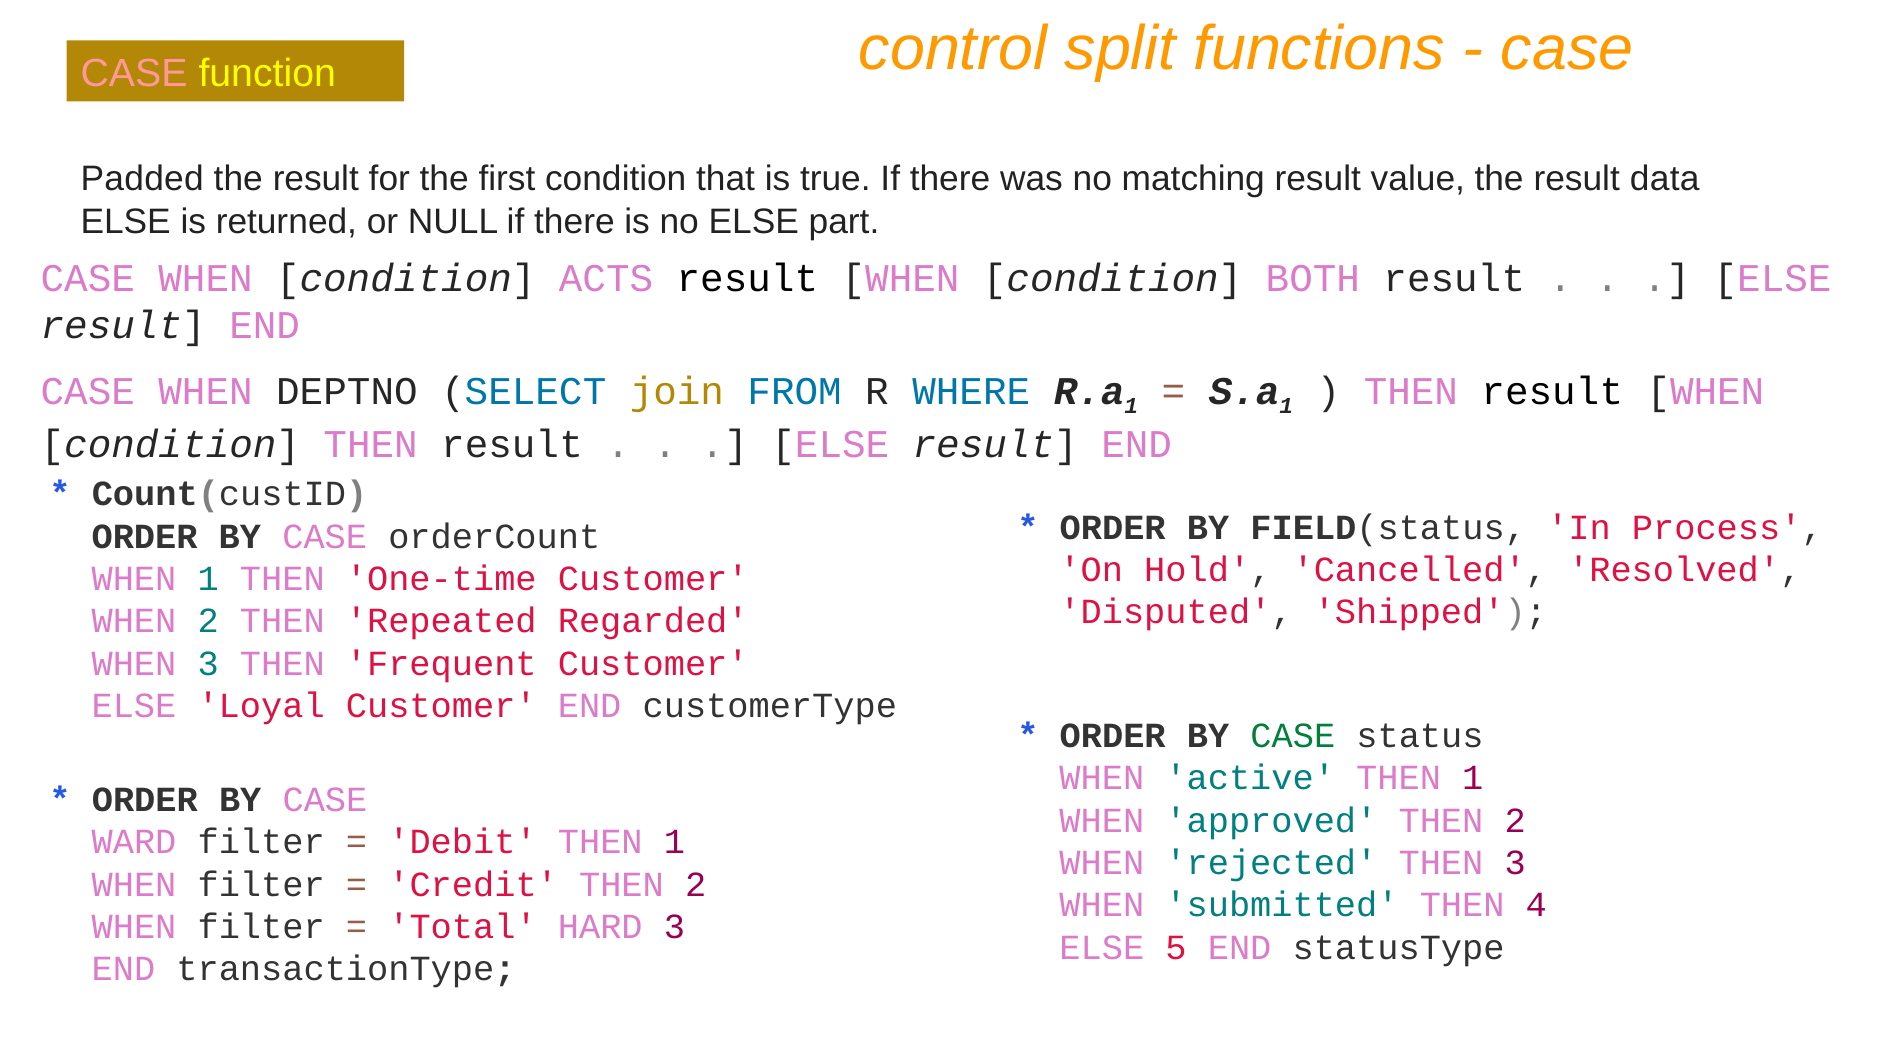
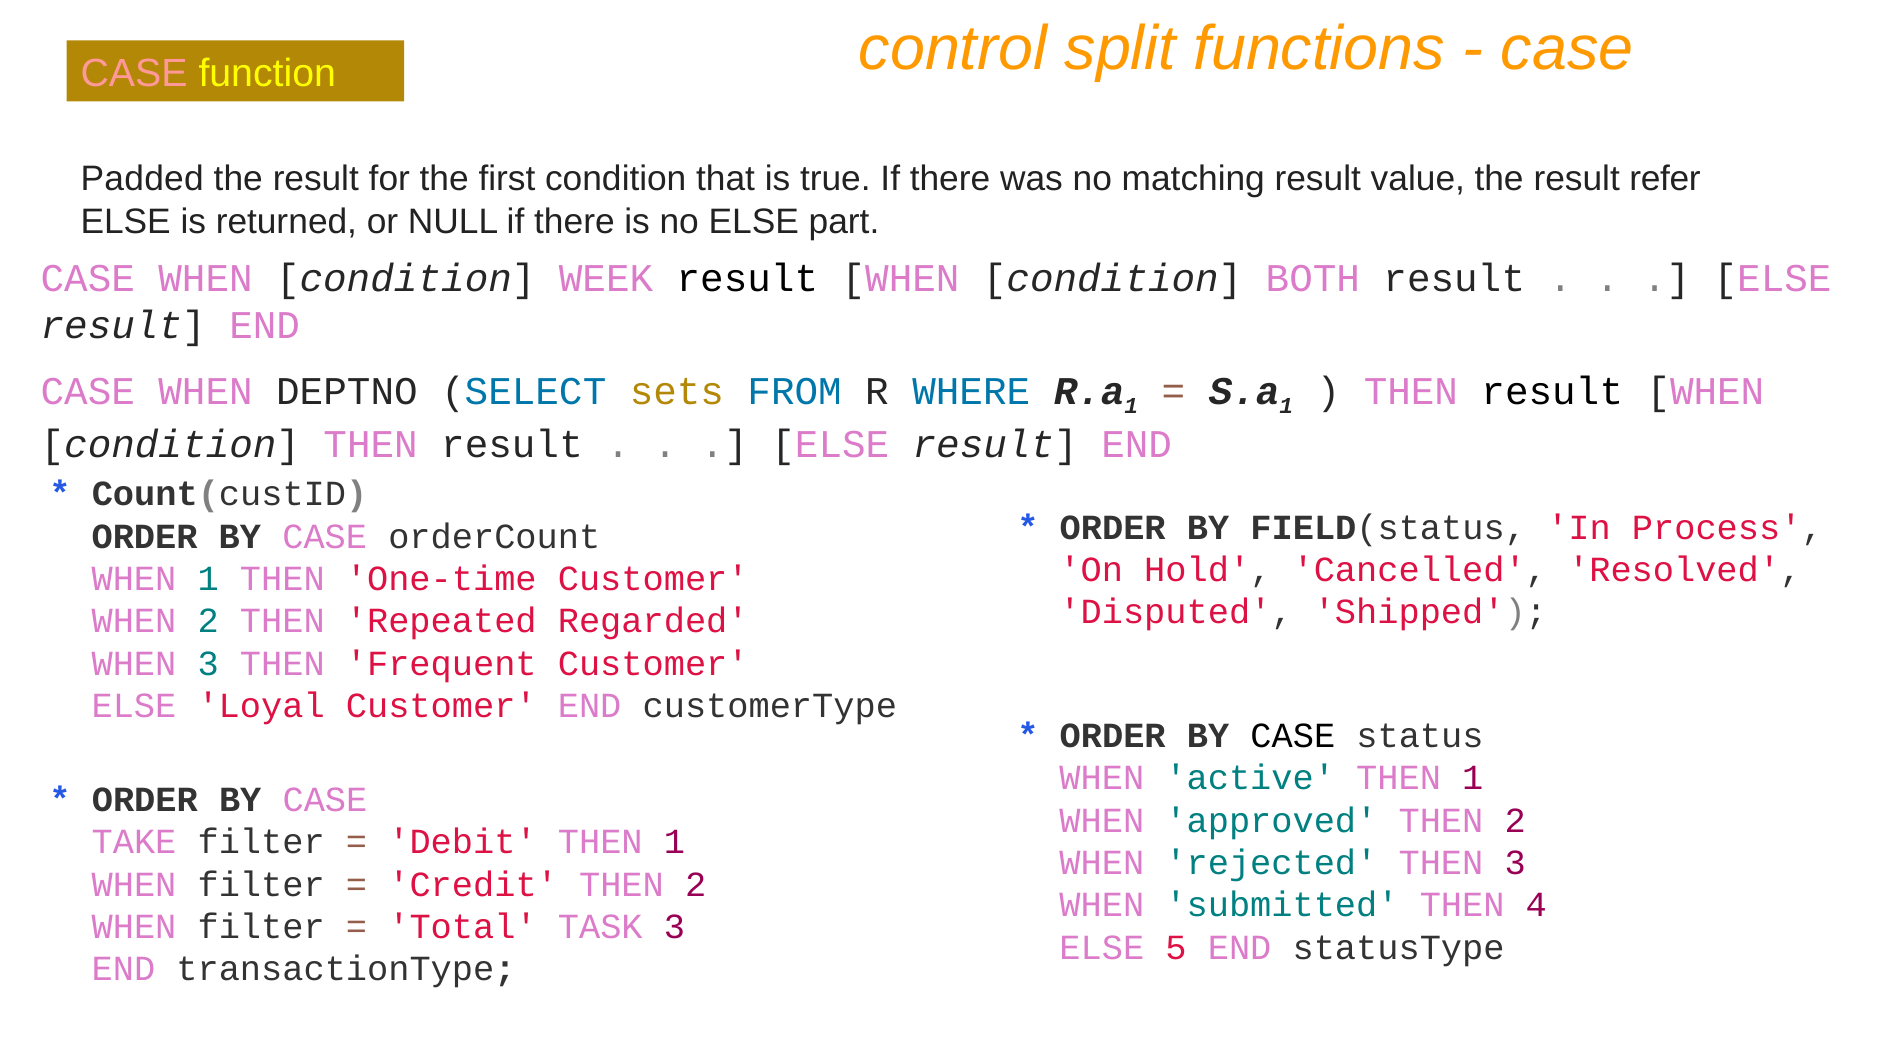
data: data -> refer
ACTS: ACTS -> WEEK
join: join -> sets
CASE at (1293, 736) colour: green -> black
WARD: WARD -> TAKE
HARD: HARD -> TASK
